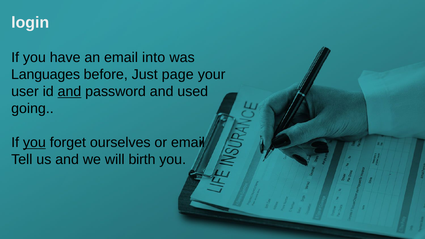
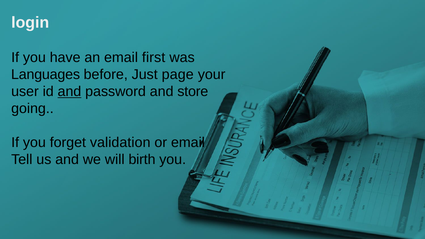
into: into -> first
used: used -> store
you at (34, 143) underline: present -> none
ourselves: ourselves -> validation
